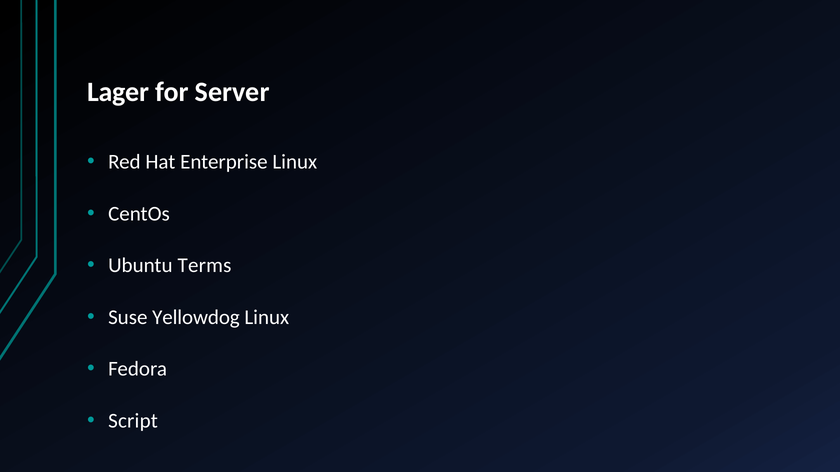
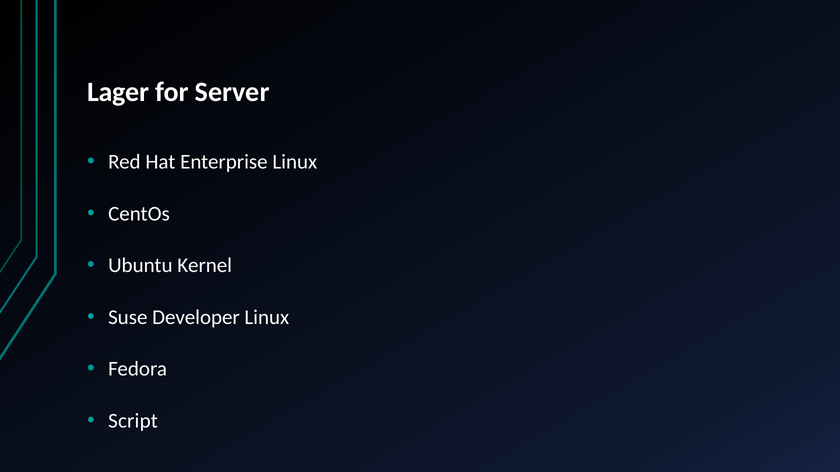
Terms: Terms -> Kernel
Yellowdog: Yellowdog -> Developer
